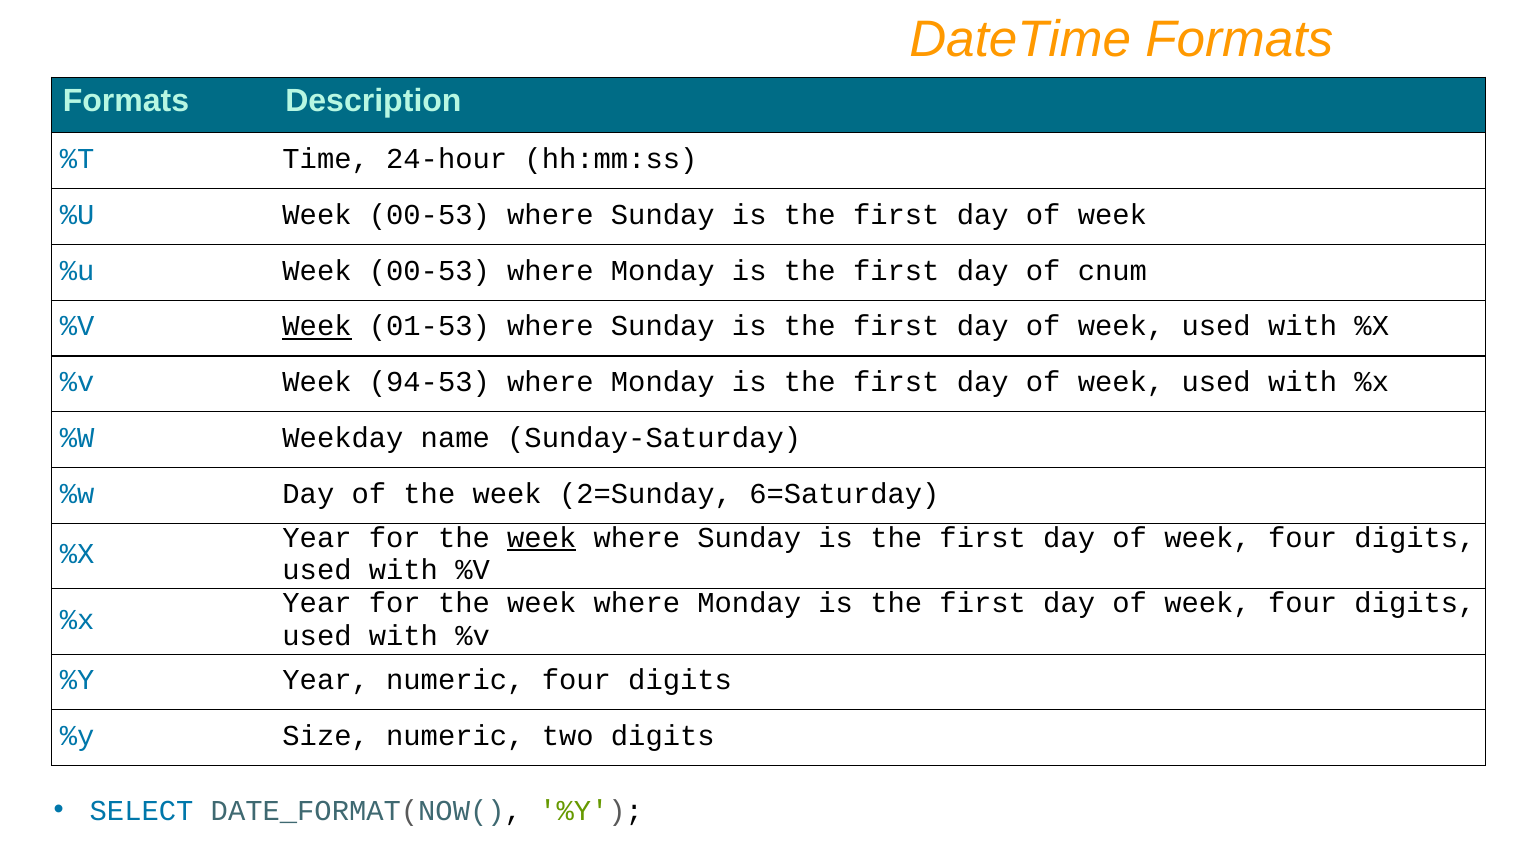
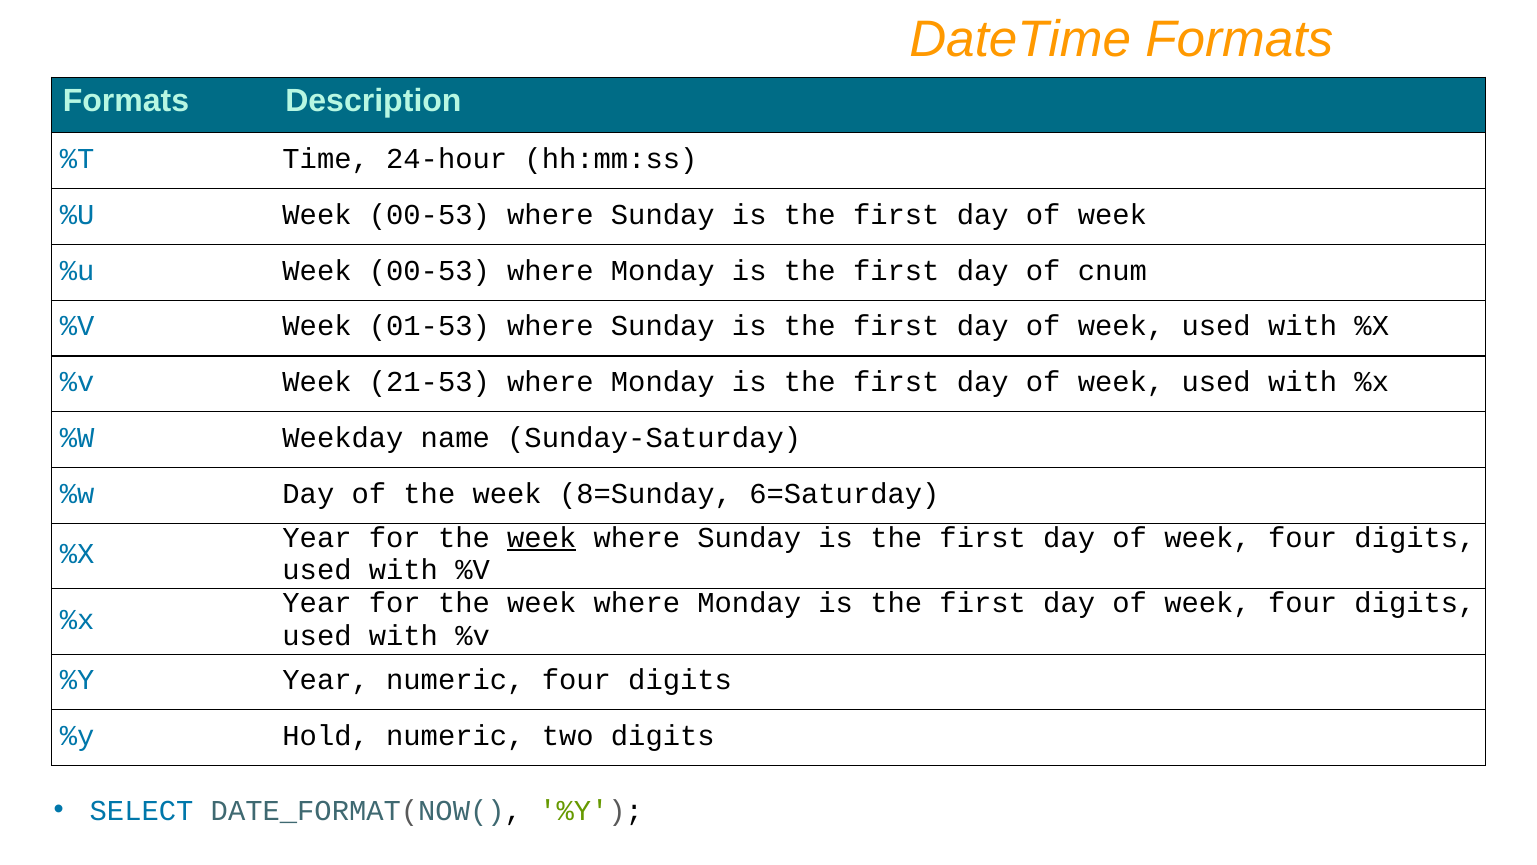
Week at (317, 326) underline: present -> none
94-53: 94-53 -> 21-53
2=Sunday: 2=Sunday -> 8=Sunday
Size: Size -> Hold
